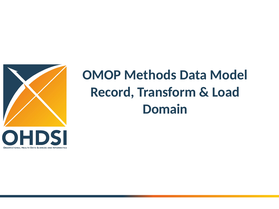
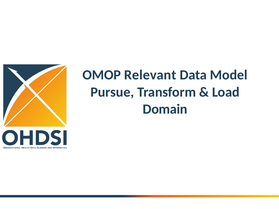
Methods: Methods -> Relevant
Record: Record -> Pursue
